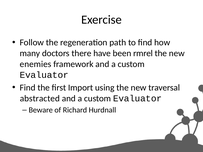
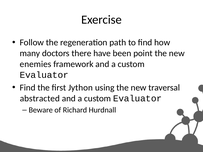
rmrel: rmrel -> point
Import: Import -> Jython
